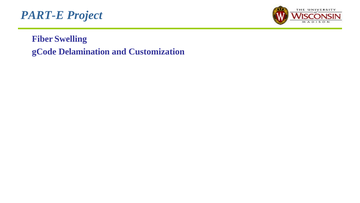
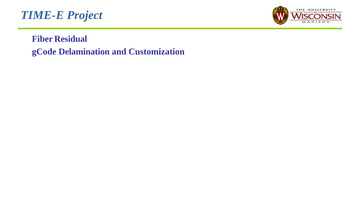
PART-E: PART-E -> TIME-E
Swelling: Swelling -> Residual
